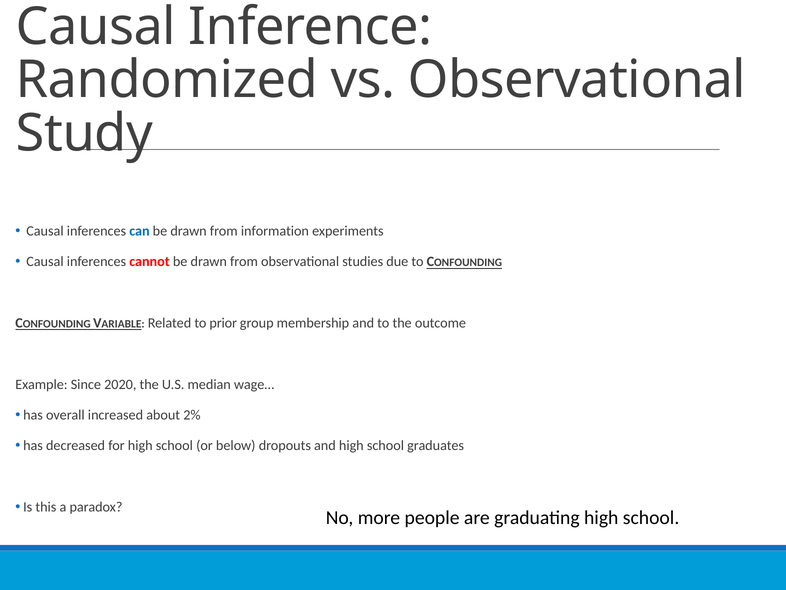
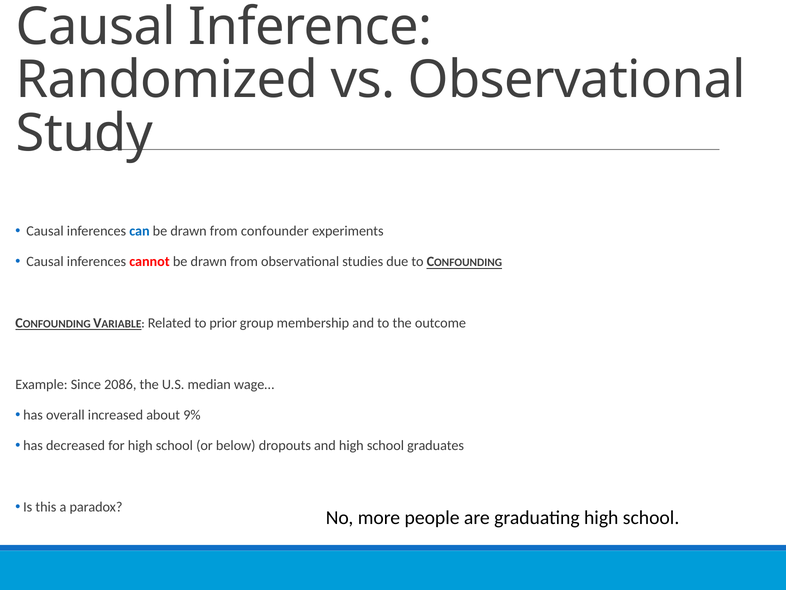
information: information -> confounder
2020: 2020 -> 2086
2%: 2% -> 9%
